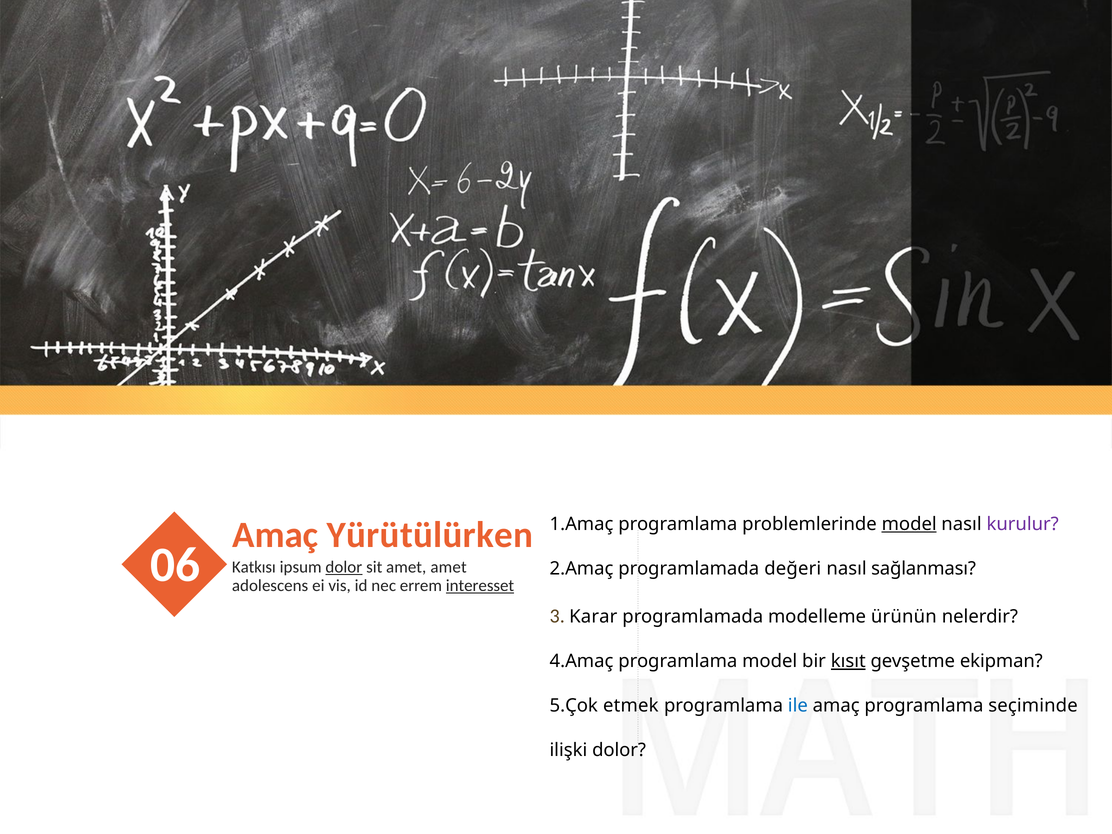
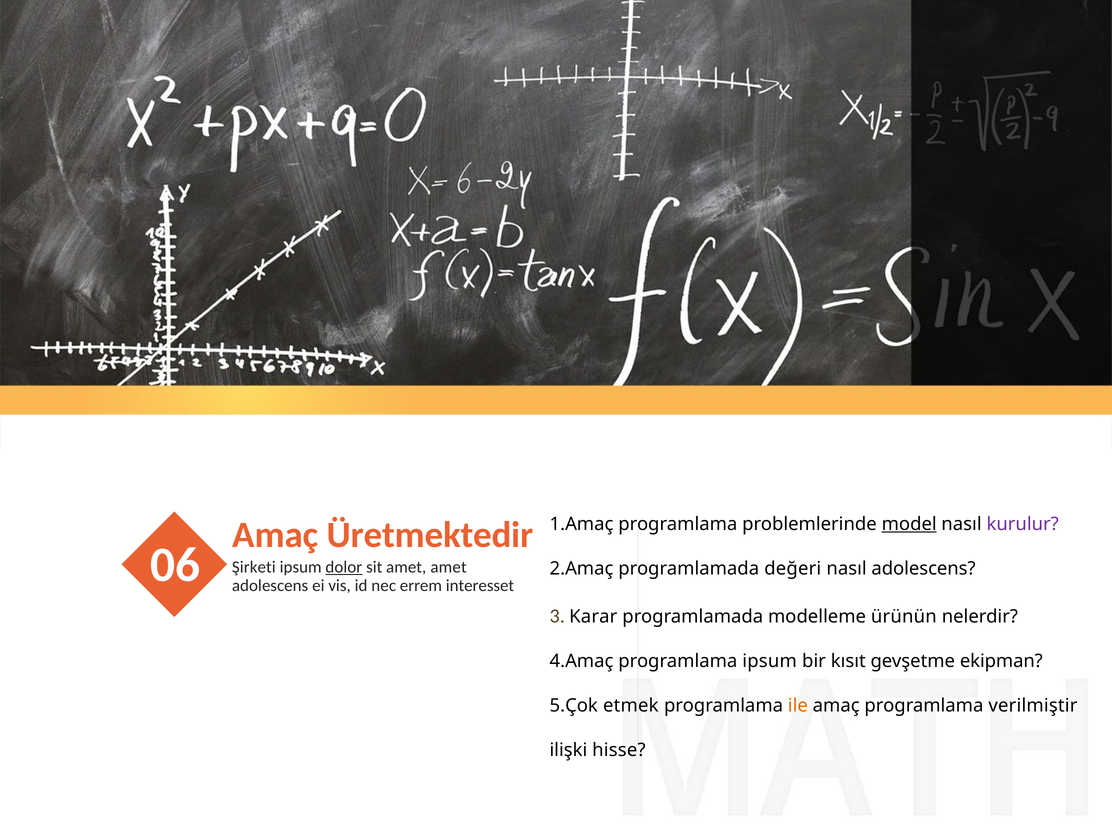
Yürütülürken: Yürütülürken -> Üretmektedir
Katkısı: Katkısı -> Şirketi
nasıl sağlanması: sağlanması -> adolescens
interesset underline: present -> none
programlama model: model -> ipsum
kısıt underline: present -> none
ile colour: blue -> orange
seçiminde: seçiminde -> verilmiştir
ilişki dolor: dolor -> hisse
